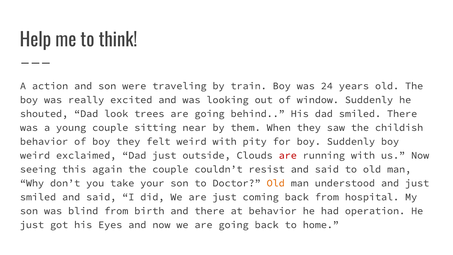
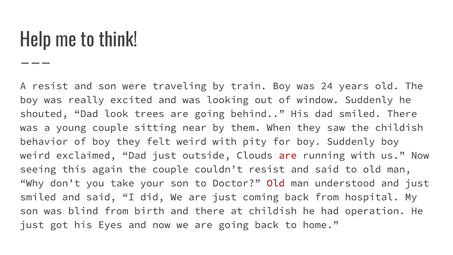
A action: action -> resist
Old at (276, 183) colour: orange -> red
at behavior: behavior -> childish
